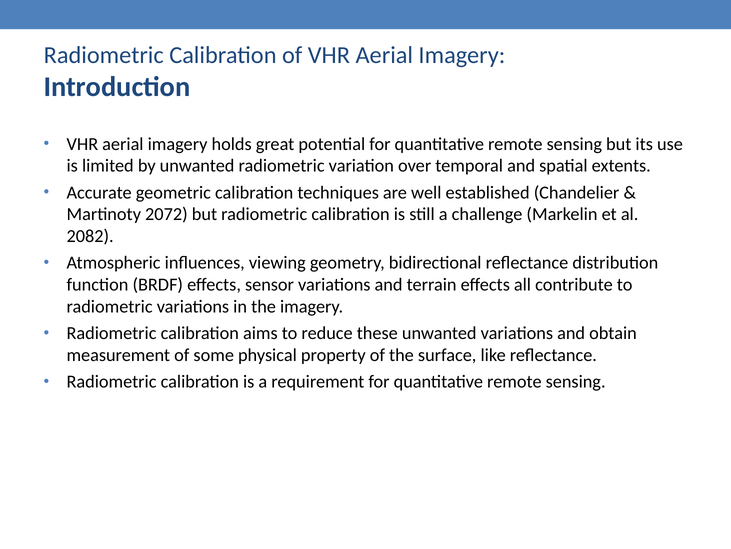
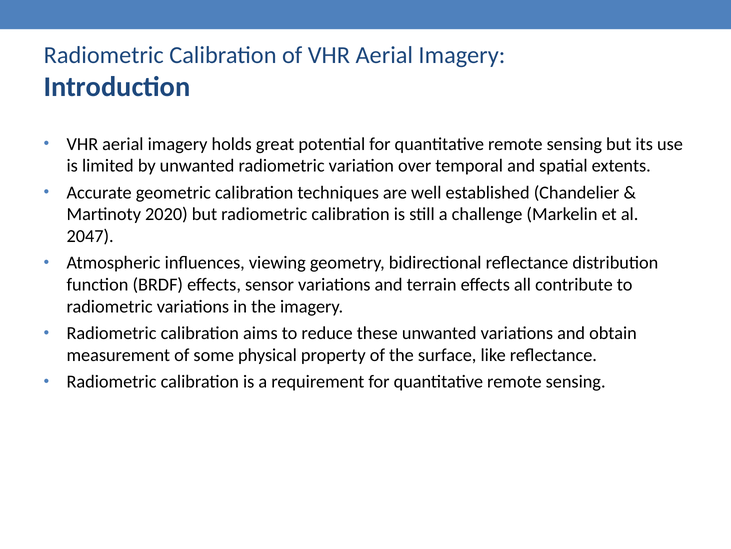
2072: 2072 -> 2020
2082: 2082 -> 2047
